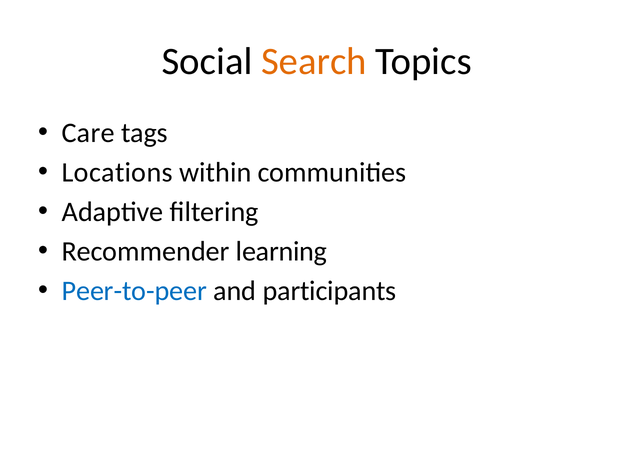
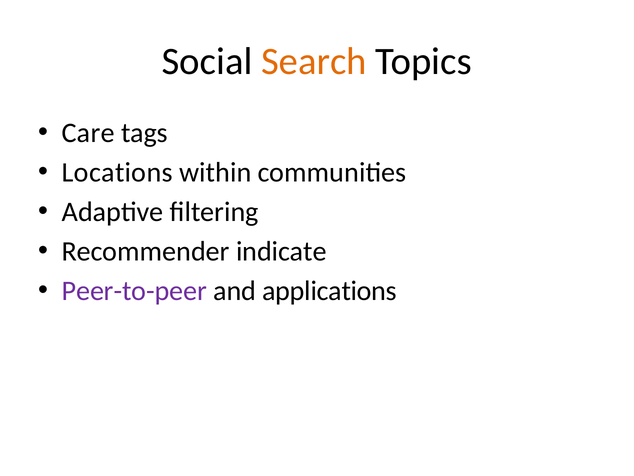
learning: learning -> indicate
Peer-to-peer colour: blue -> purple
participants: participants -> applications
